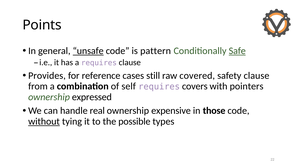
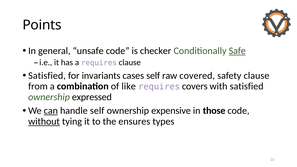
unsafe underline: present -> none
pattern: pattern -> checker
Provides at (47, 76): Provides -> Satisfied
reference: reference -> invariants
cases still: still -> self
self: self -> like
with pointers: pointers -> satisfied
can underline: none -> present
handle real: real -> self
possible: possible -> ensures
